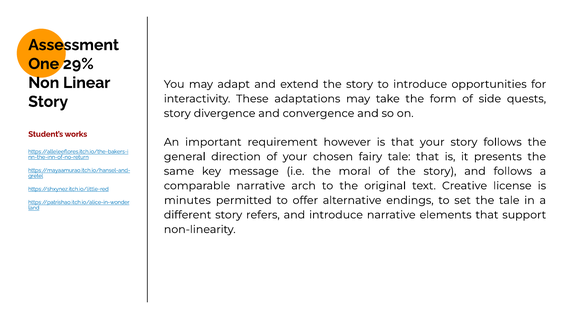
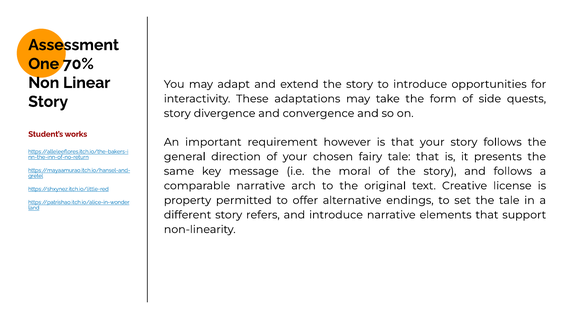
29%: 29% -> 70%
minutes: minutes -> property
